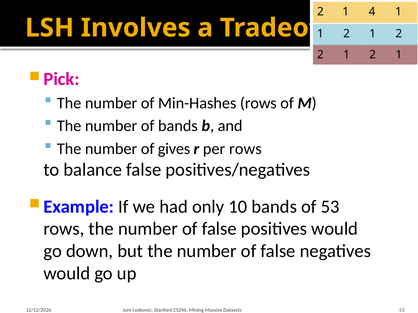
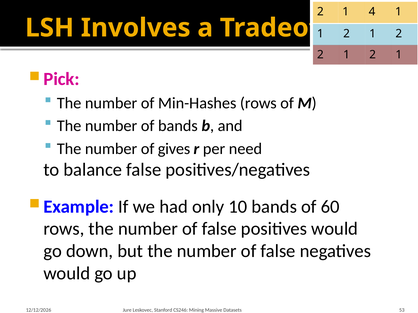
per rows: rows -> need
of 53: 53 -> 60
